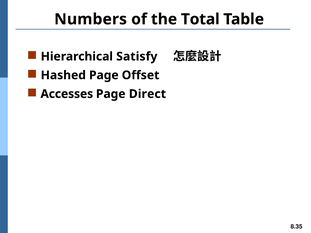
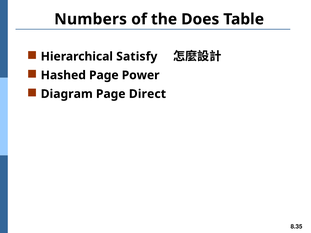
Total: Total -> Does
Offset: Offset -> Power
Accesses: Accesses -> Diagram
